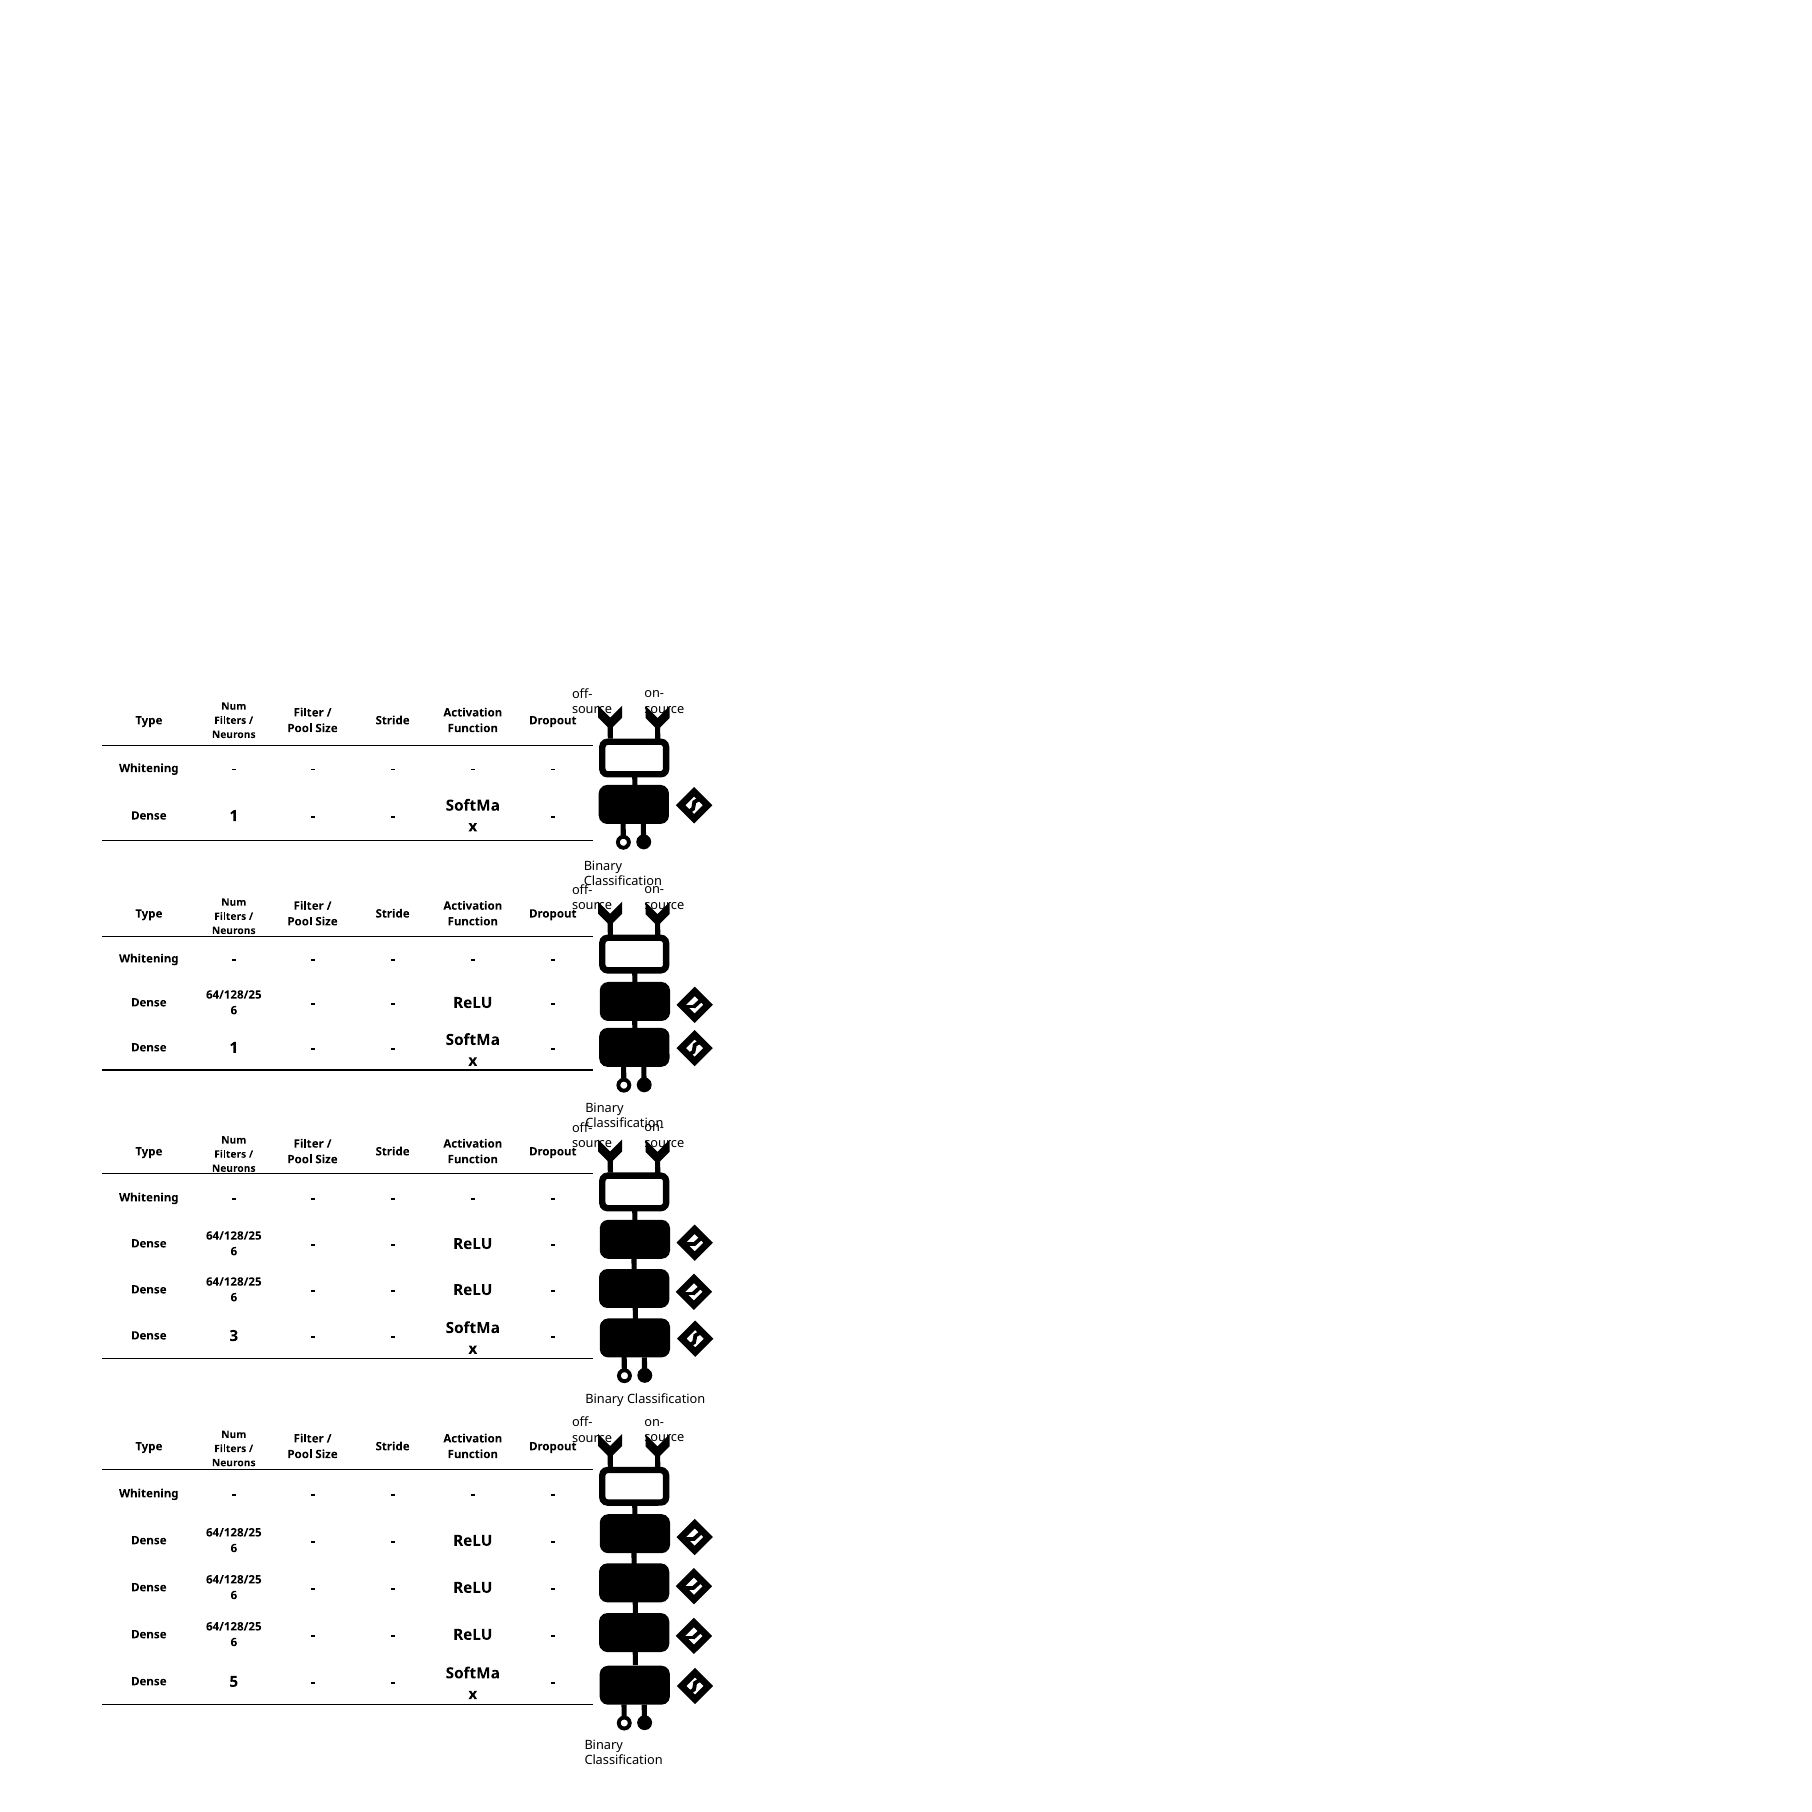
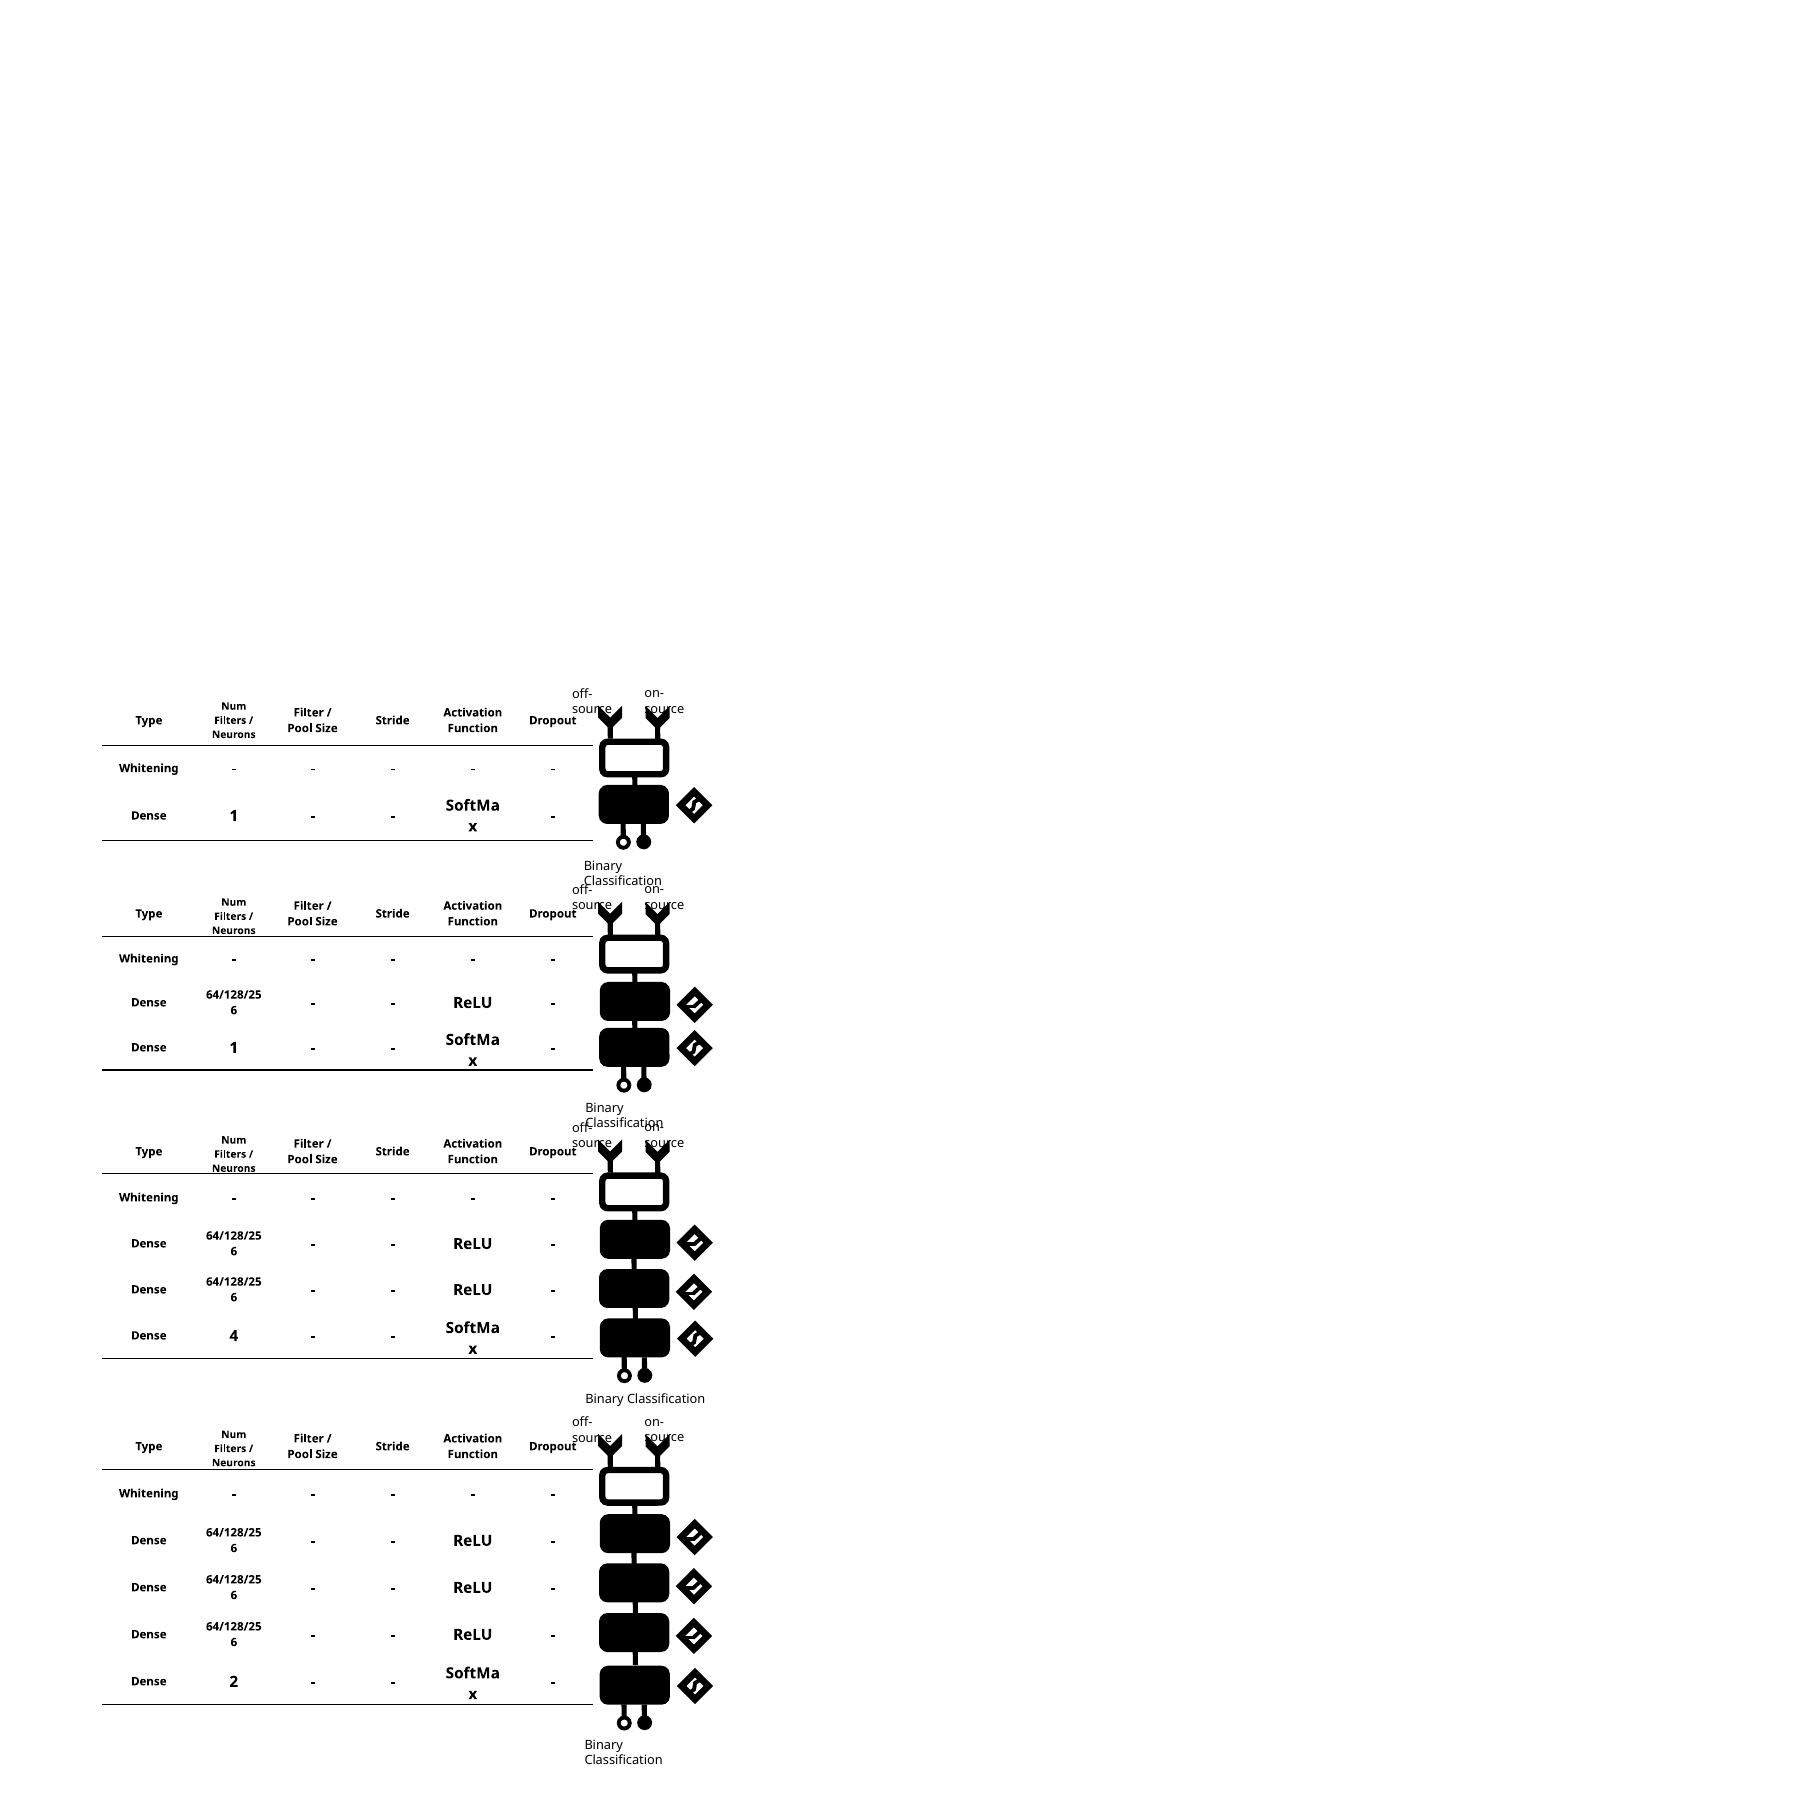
3: 3 -> 4
5: 5 -> 2
